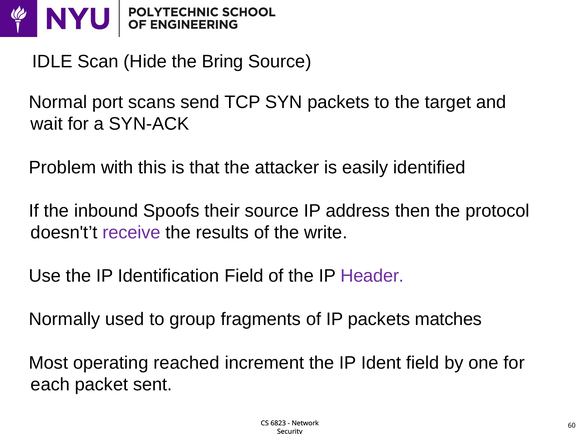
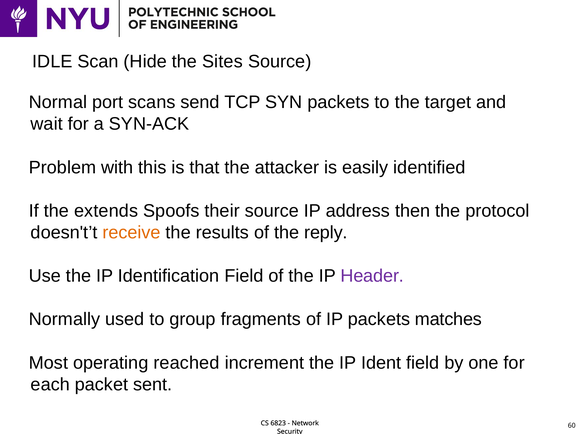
Bring: Bring -> Sites
inbound: inbound -> extends
receive colour: purple -> orange
write: write -> reply
